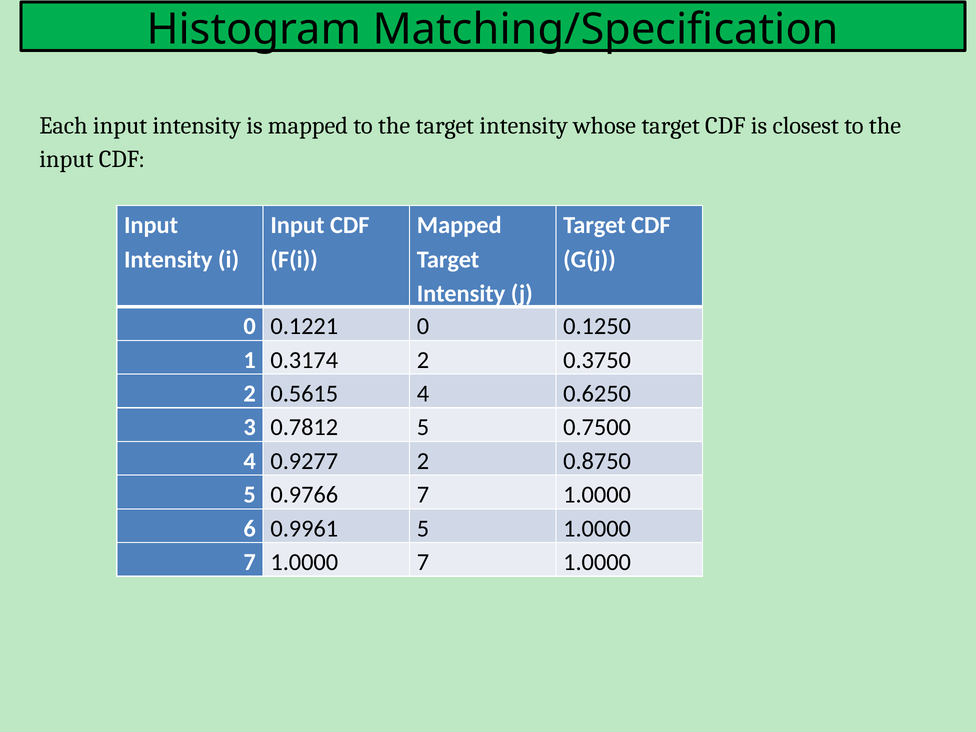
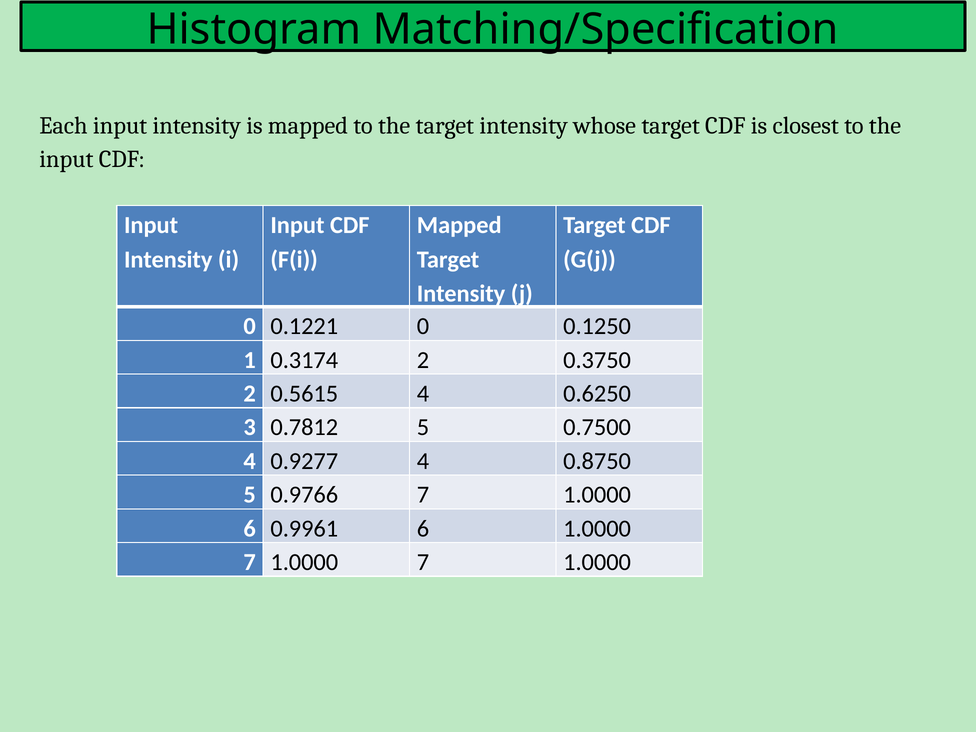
0.9277 2: 2 -> 4
0.9961 5: 5 -> 6
